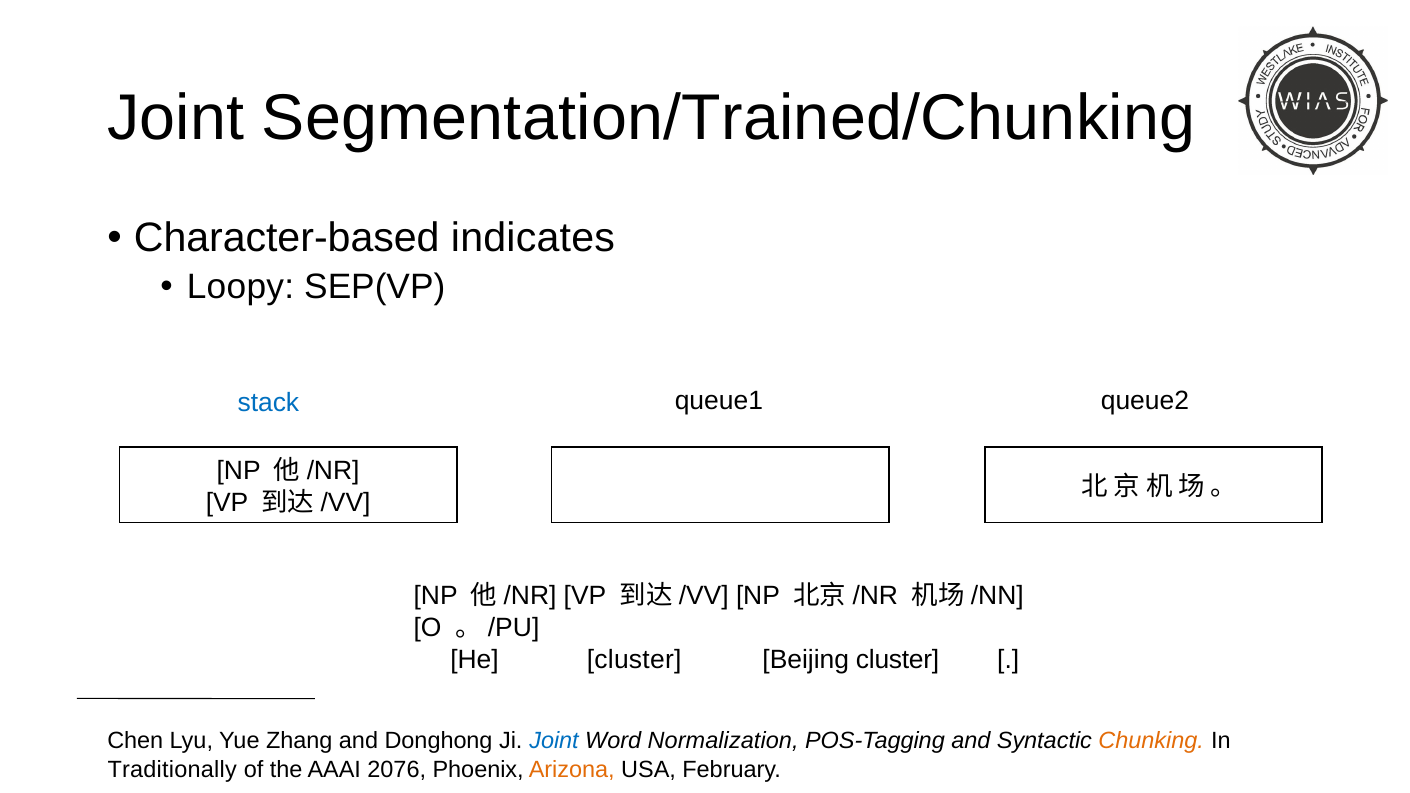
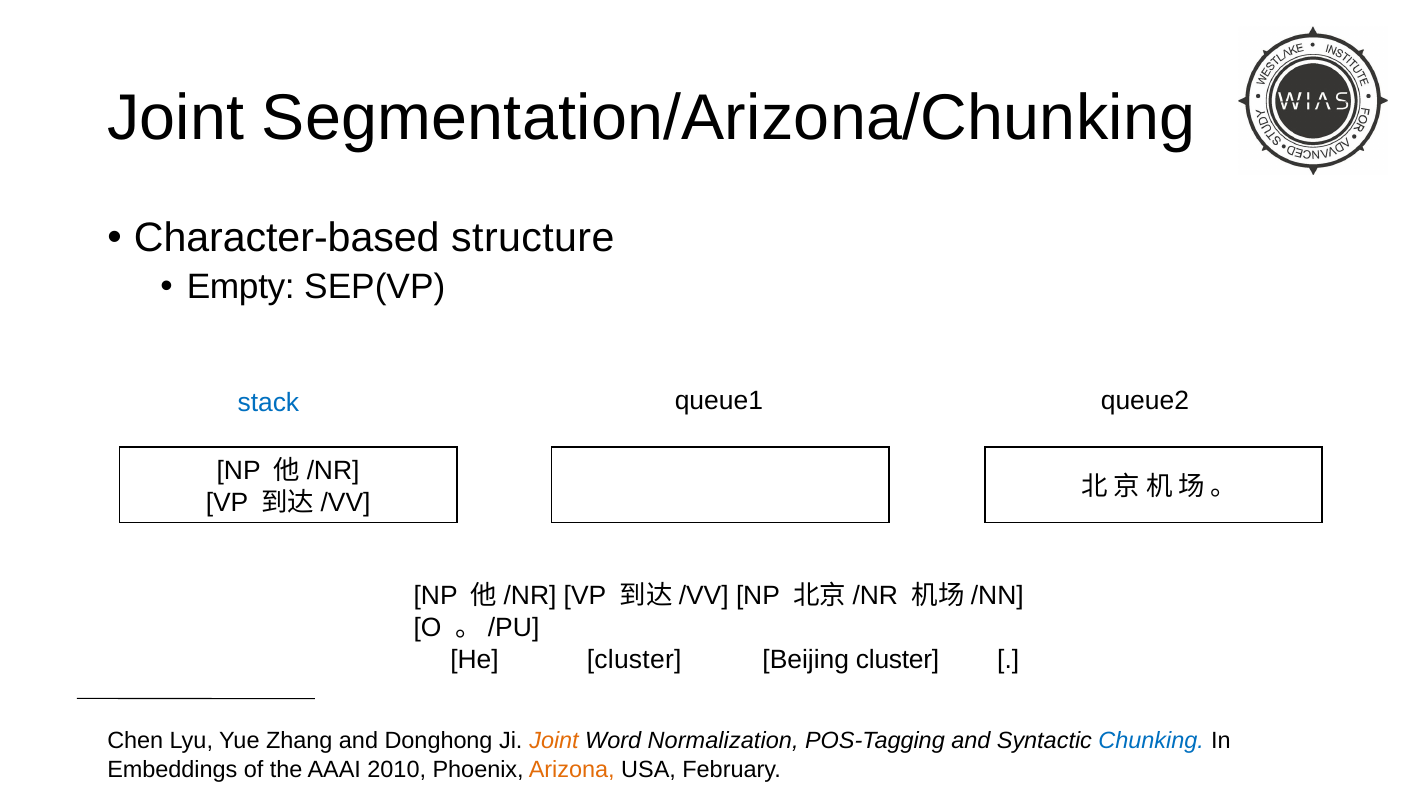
Segmentation/Trained/Chunking: Segmentation/Trained/Chunking -> Segmentation/Arizona/Chunking
indicates: indicates -> structure
Loopy: Loopy -> Empty
Joint at (554, 741) colour: blue -> orange
Chunking colour: orange -> blue
Traditionally: Traditionally -> Embeddings
2076: 2076 -> 2010
